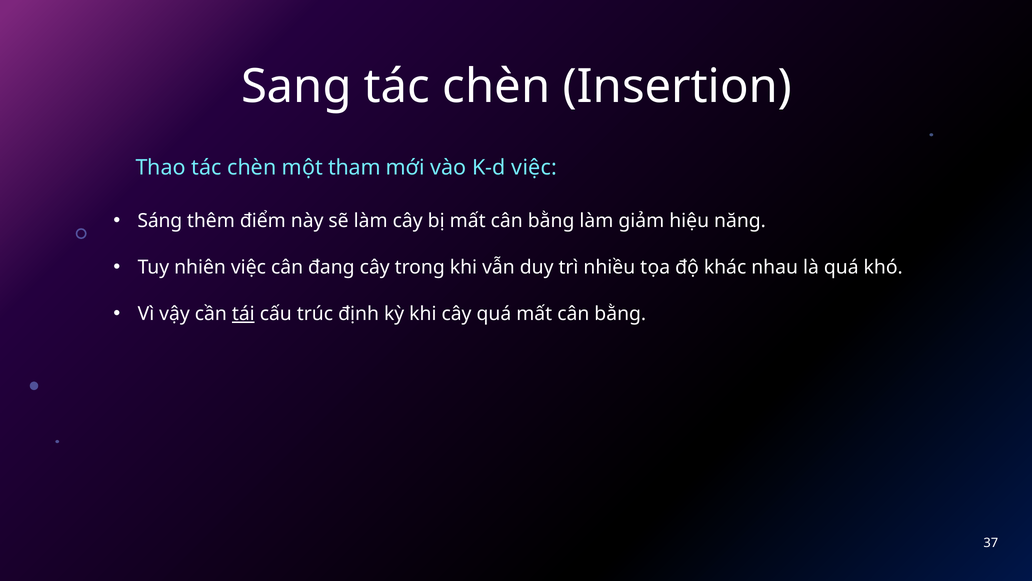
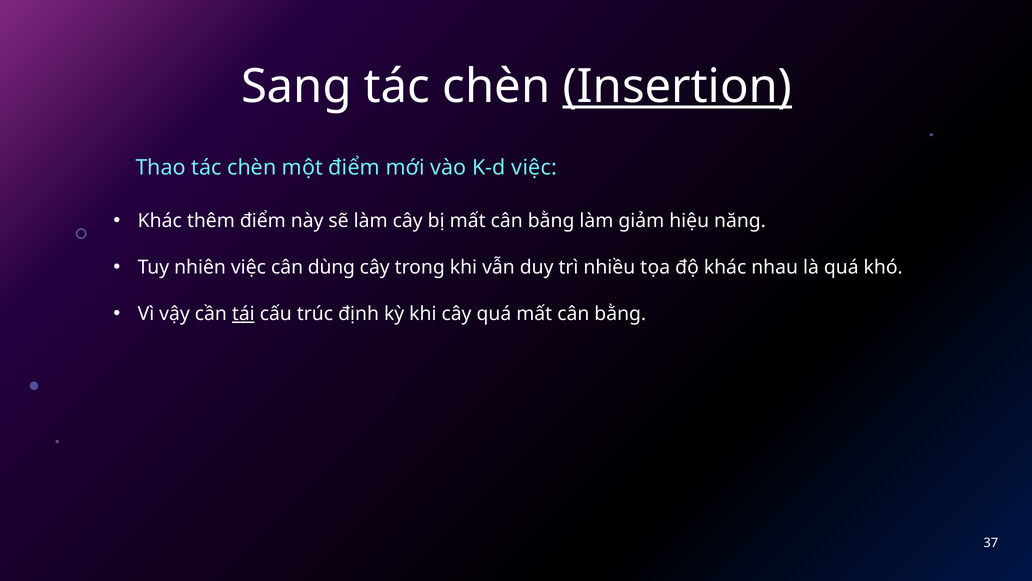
Insertion underline: none -> present
một tham: tham -> điểm
Sáng at (160, 221): Sáng -> Khác
đang: đang -> dùng
